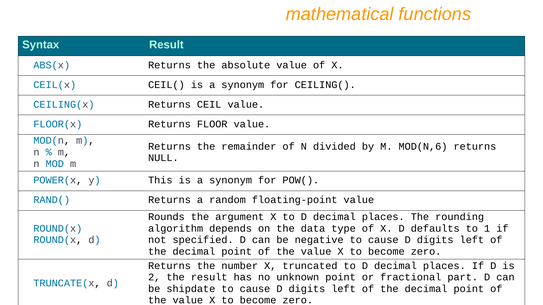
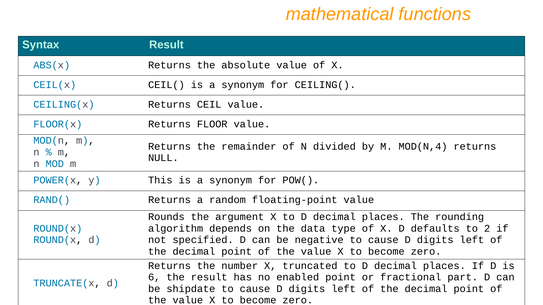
MOD(N,6: MOD(N,6 -> MOD(N,4
1: 1 -> 2
2: 2 -> 6
unknown: unknown -> enabled
